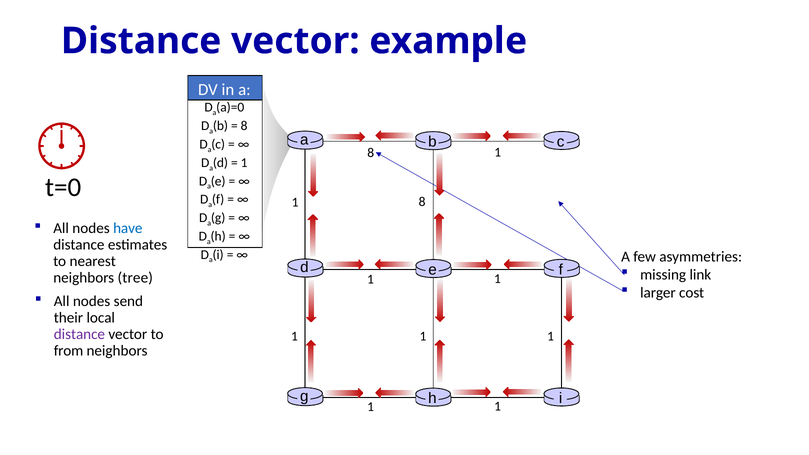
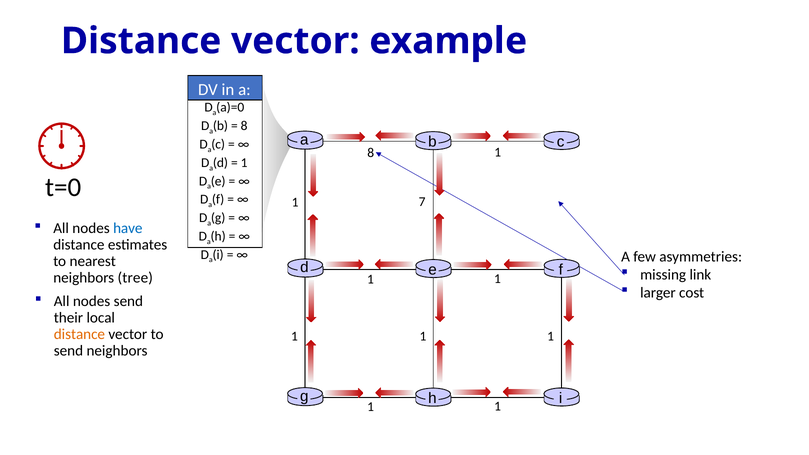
8 at (422, 202): 8 -> 7
distance at (79, 334) colour: purple -> orange
from at (69, 351): from -> send
